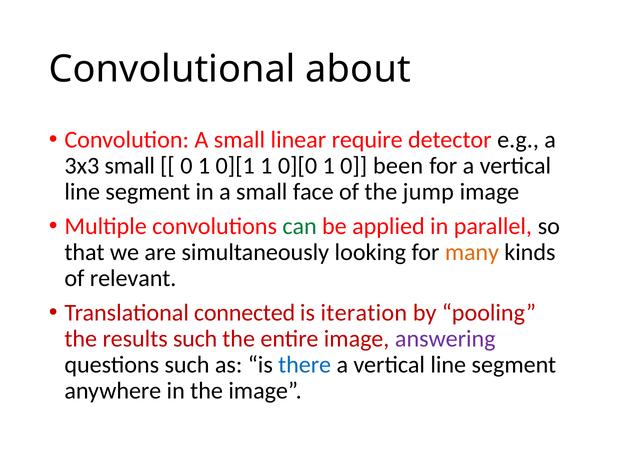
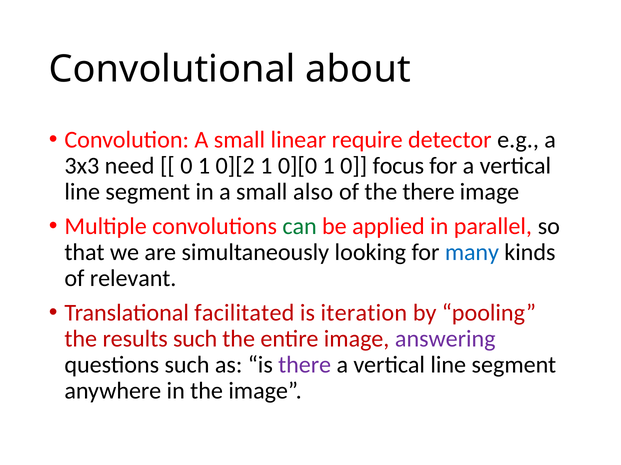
3x3 small: small -> need
0][1: 0][1 -> 0][2
been: been -> focus
face: face -> also
the jump: jump -> there
many colour: orange -> blue
connected: connected -> facilitated
there at (305, 366) colour: blue -> purple
